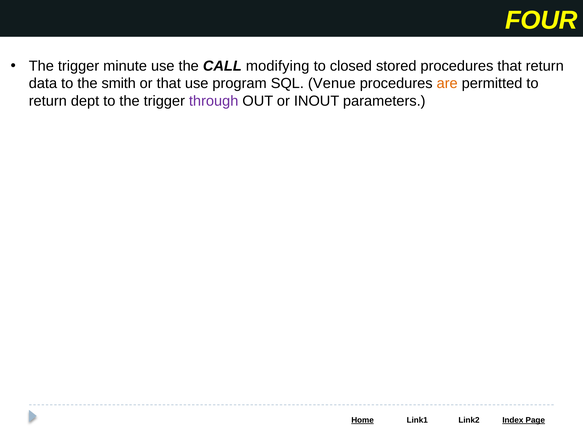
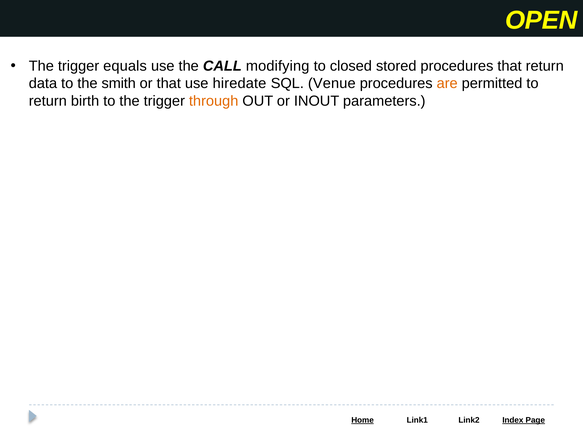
FOUR: FOUR -> OPEN
minute: minute -> equals
program: program -> hiredate
dept: dept -> birth
through colour: purple -> orange
